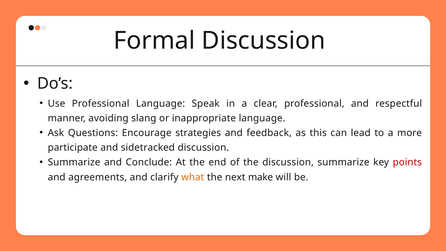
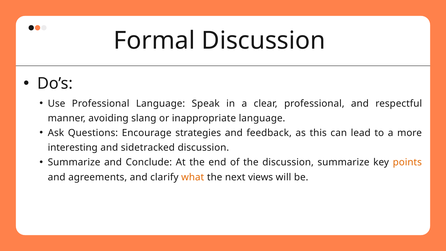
participate: participate -> interesting
points colour: red -> orange
make: make -> views
